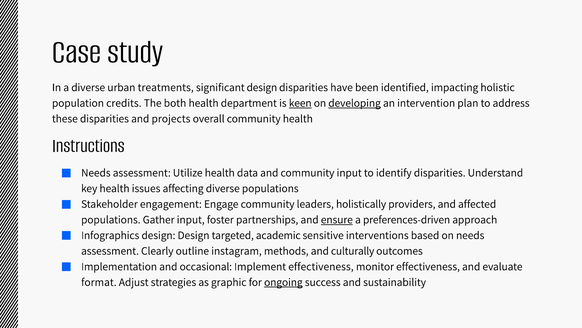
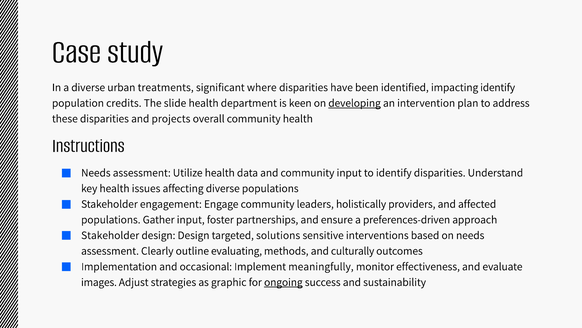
significant design: design -> where
impacting holistic: holistic -> identify
both: both -> slide
keen underline: present -> none
ensure underline: present -> none
Infographics at (110, 235): Infographics -> Stakeholder
academic: academic -> solutions
instagram: instagram -> evaluating
Implement effectiveness: effectiveness -> meaningfully
format: format -> images
